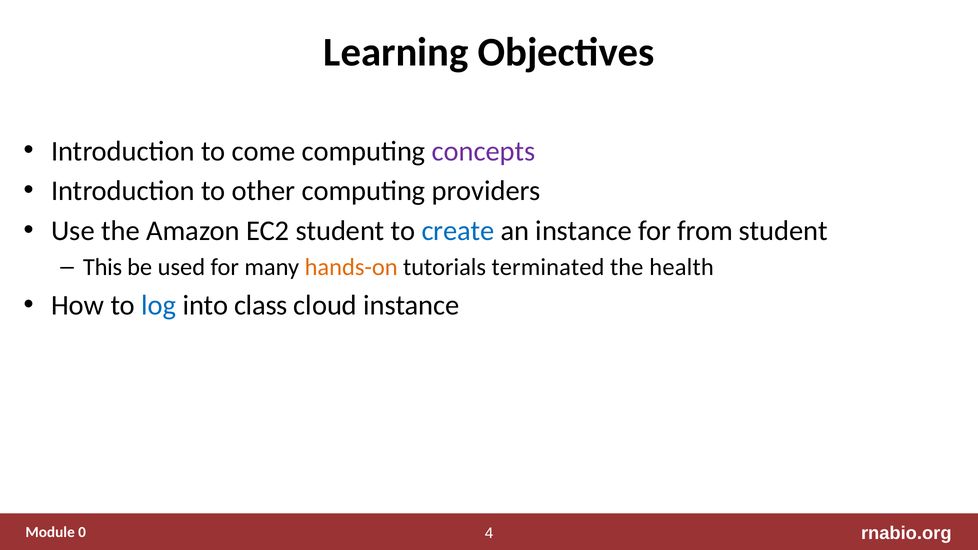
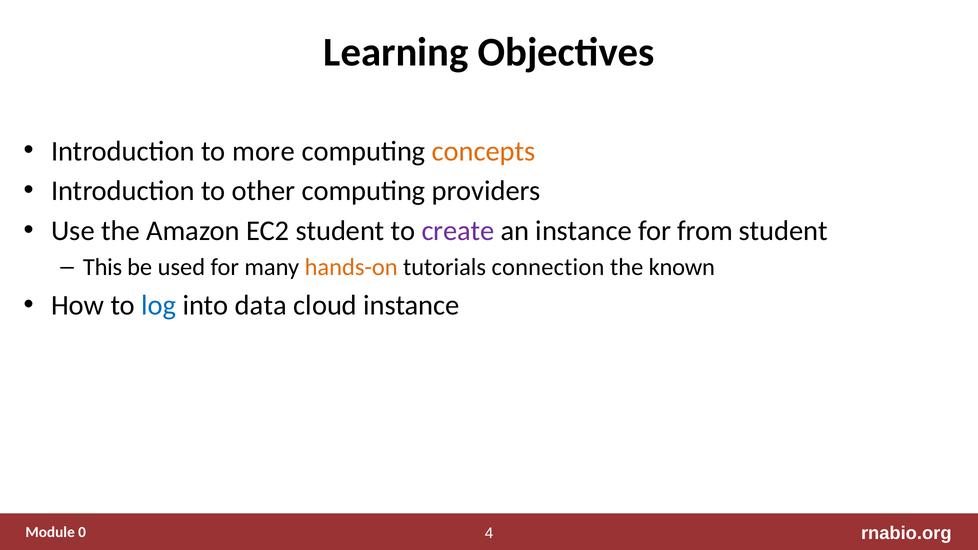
come: come -> more
concepts colour: purple -> orange
create colour: blue -> purple
terminated: terminated -> connection
health: health -> known
class: class -> data
